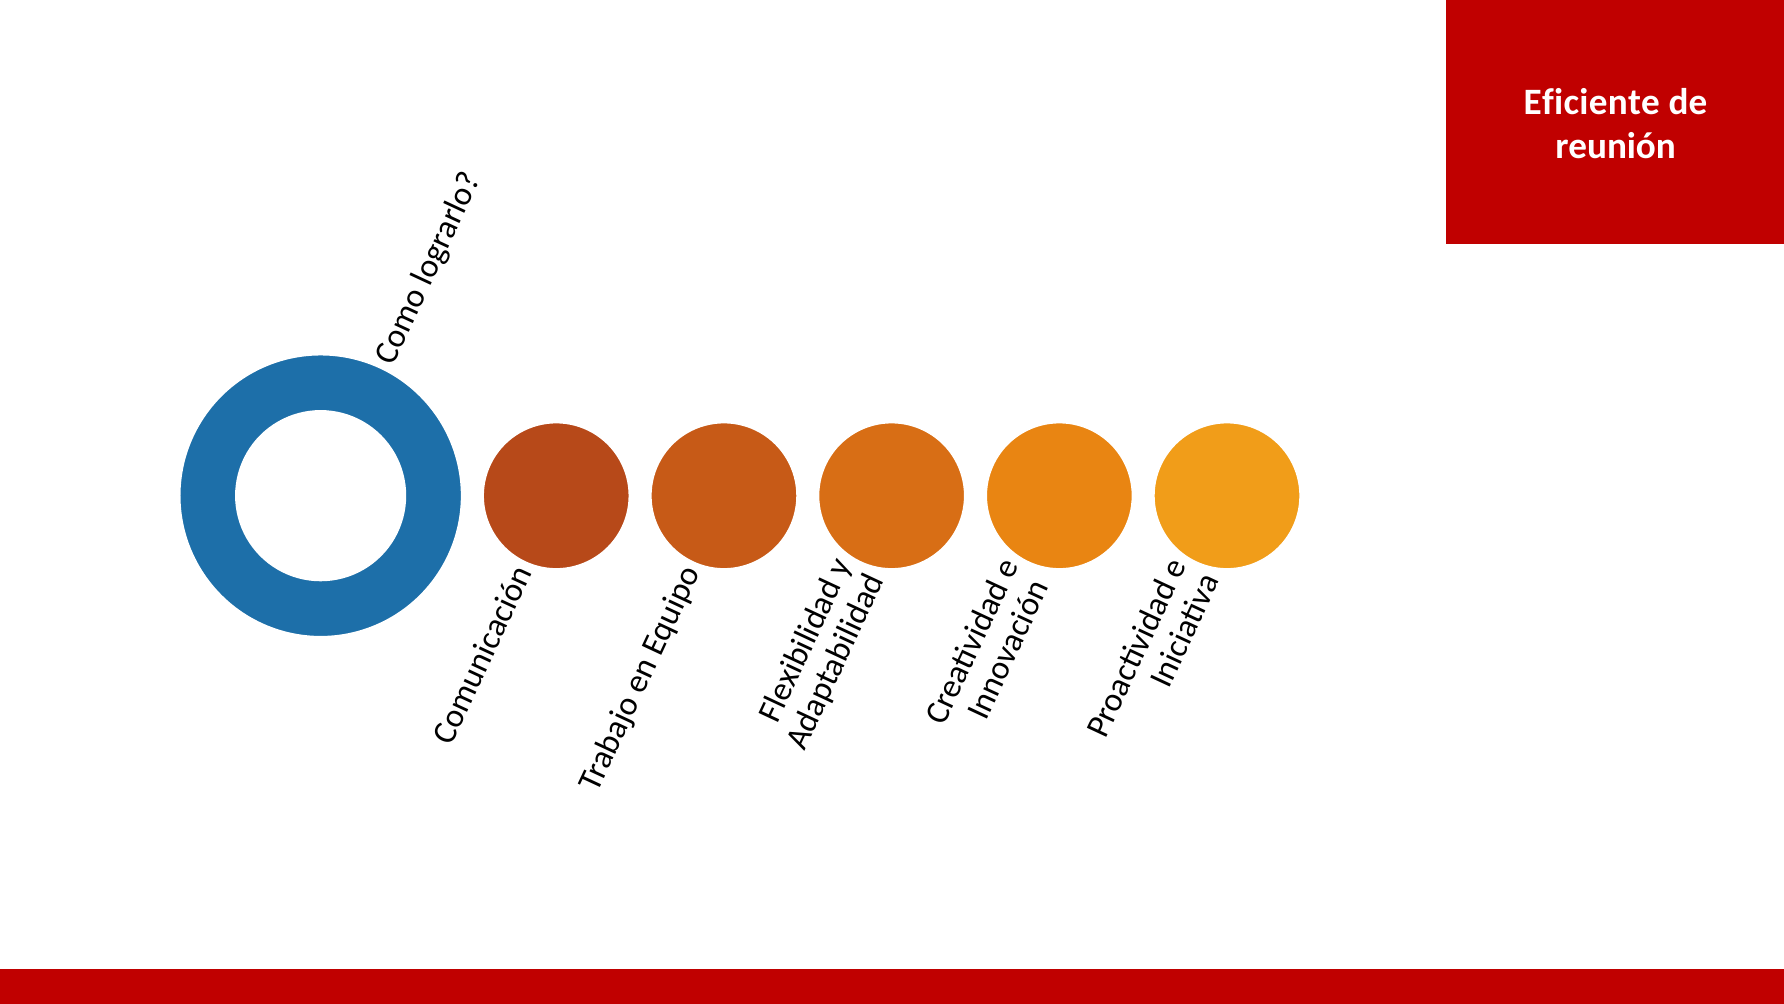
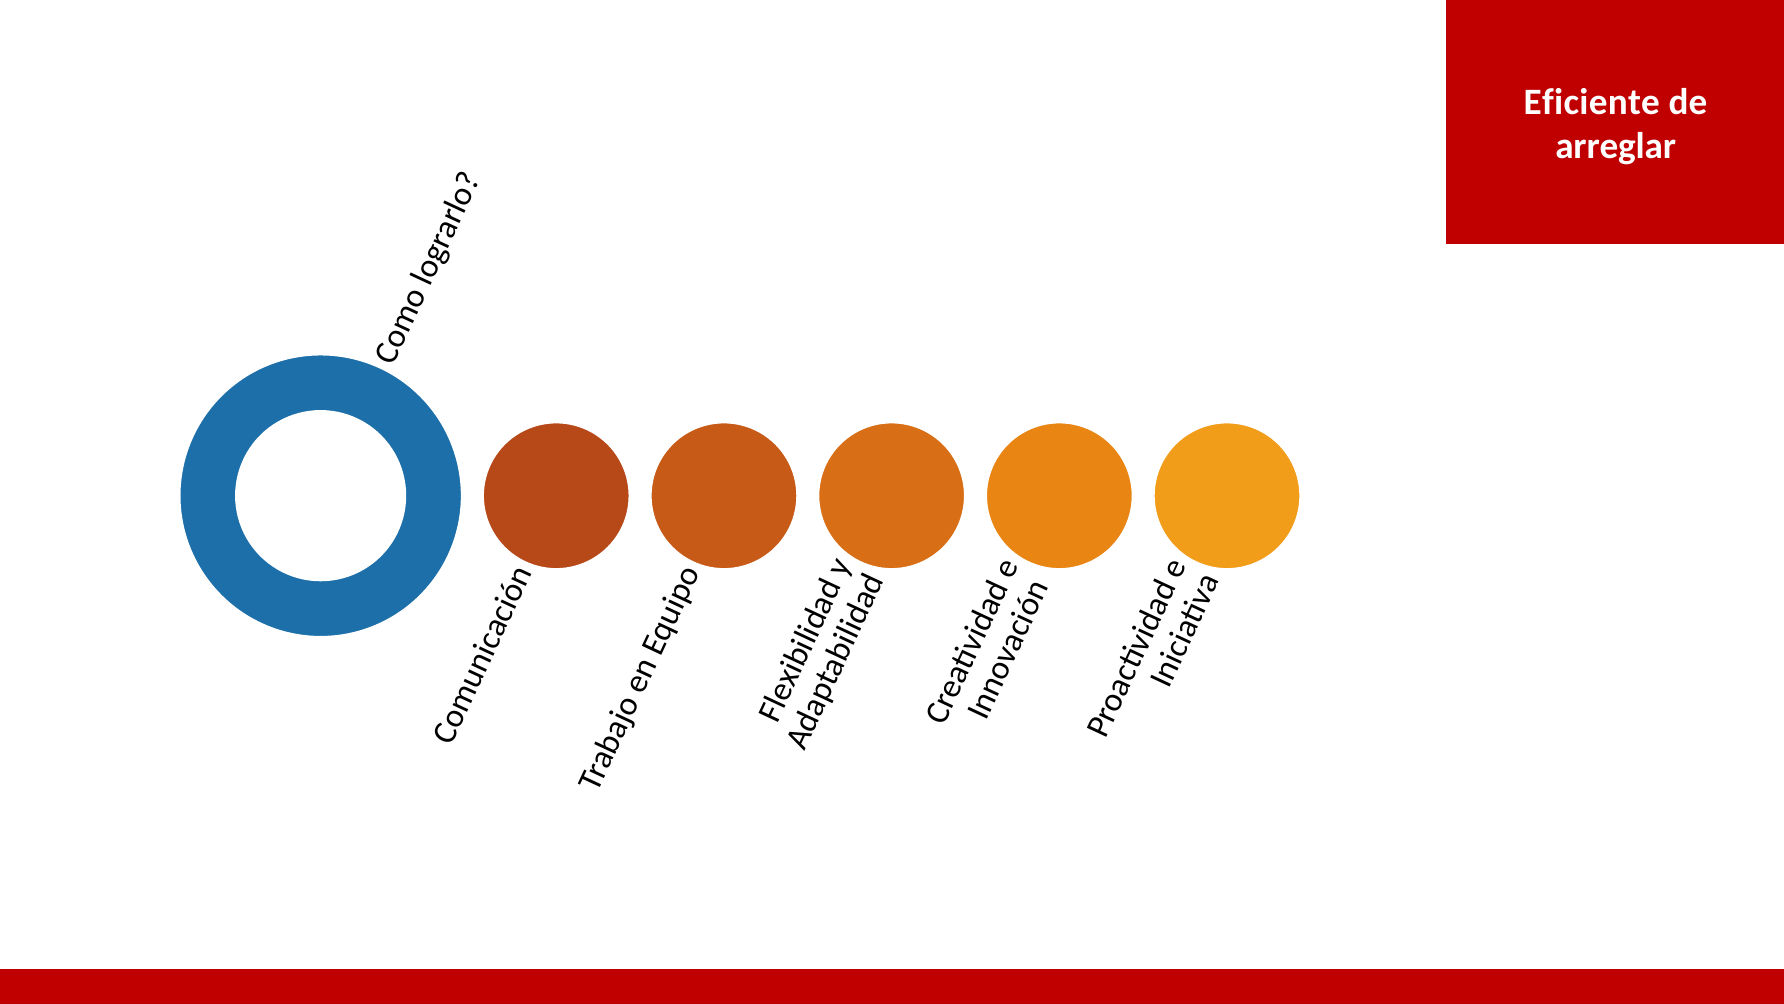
reunión: reunión -> arreglar
